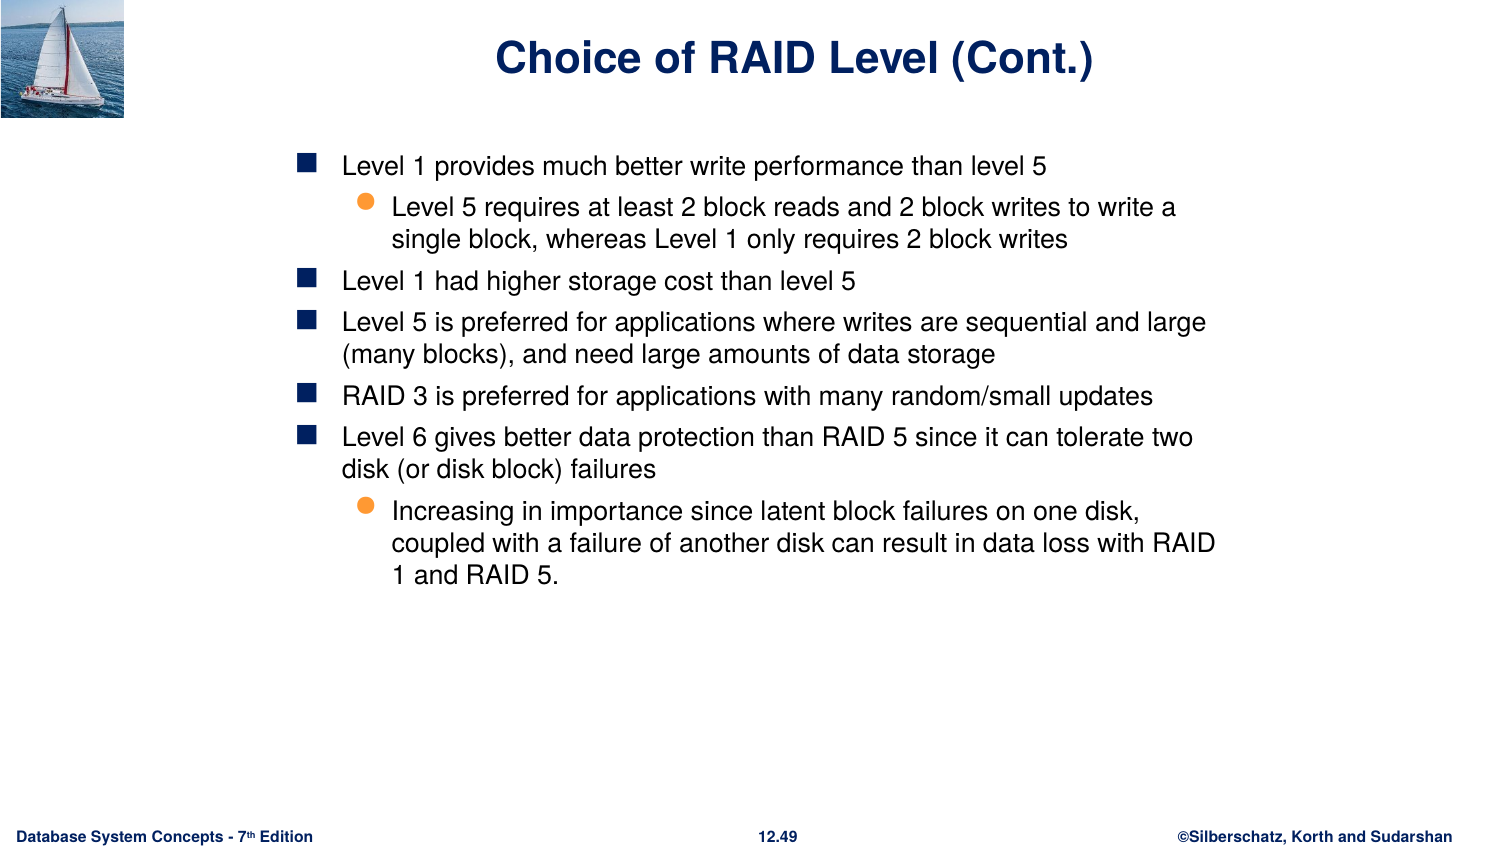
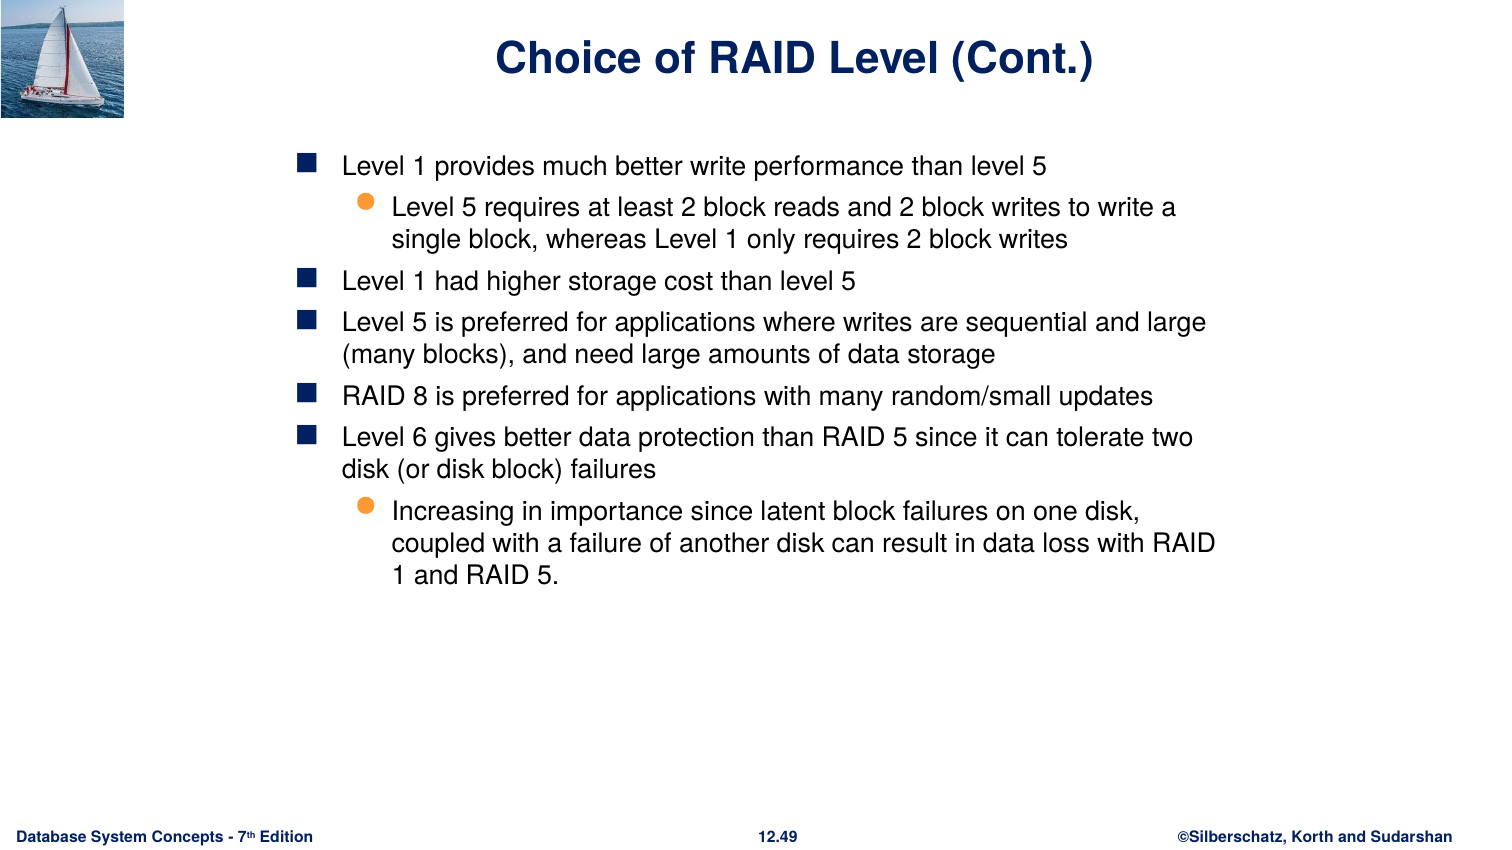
3: 3 -> 8
